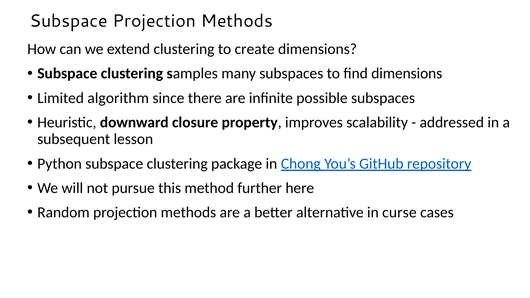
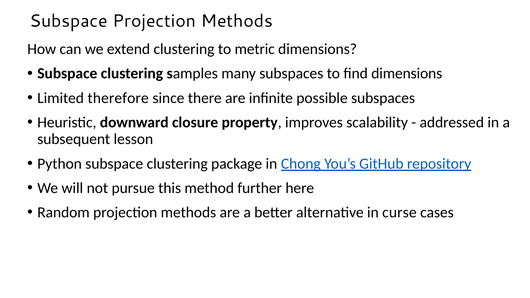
create: create -> metric
algorithm: algorithm -> therefore
